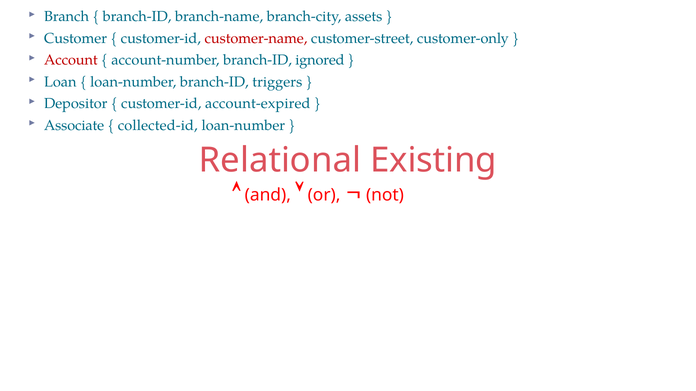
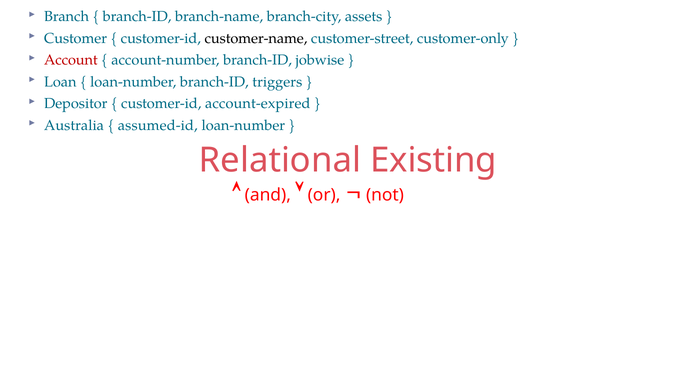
customer-name colour: red -> black
ignored: ignored -> jobwise
Associate: Associate -> Australia
collected-id: collected-id -> assumed-id
